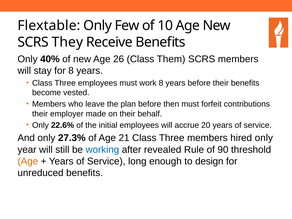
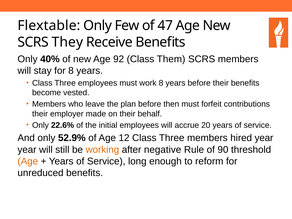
10: 10 -> 47
26: 26 -> 92
27.3%: 27.3% -> 52.9%
21: 21 -> 12
hired only: only -> year
working colour: blue -> orange
revealed: revealed -> negative
design: design -> reform
